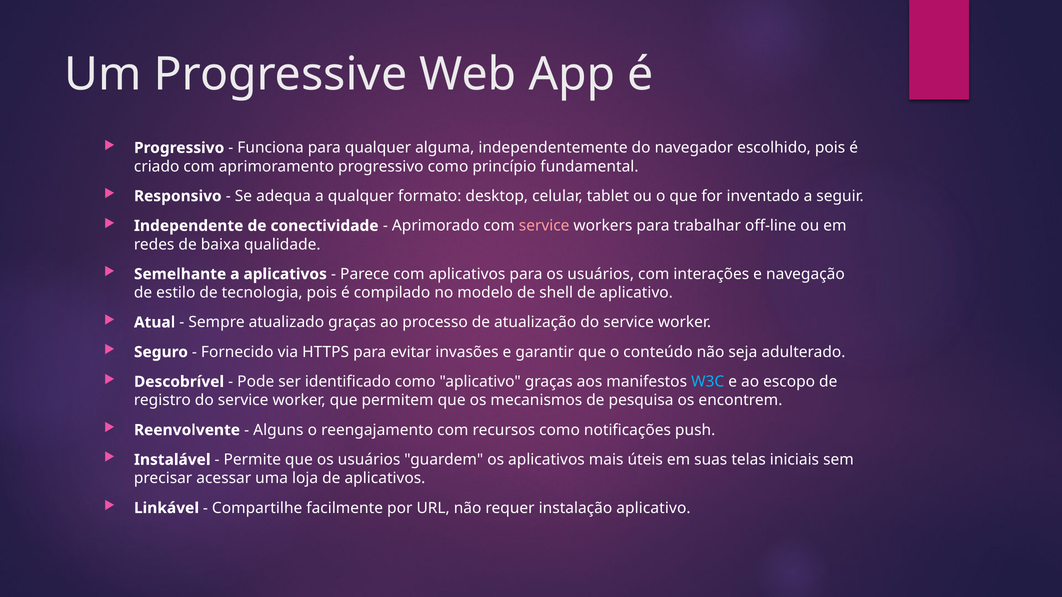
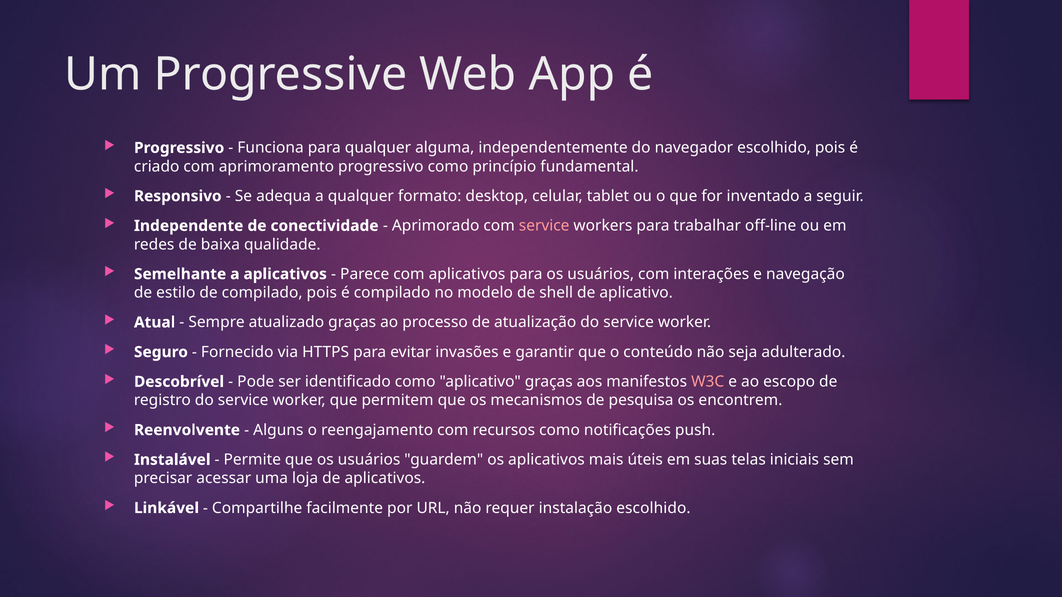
de tecnologia: tecnologia -> compilado
W3C colour: light blue -> pink
instalação aplicativo: aplicativo -> escolhido
